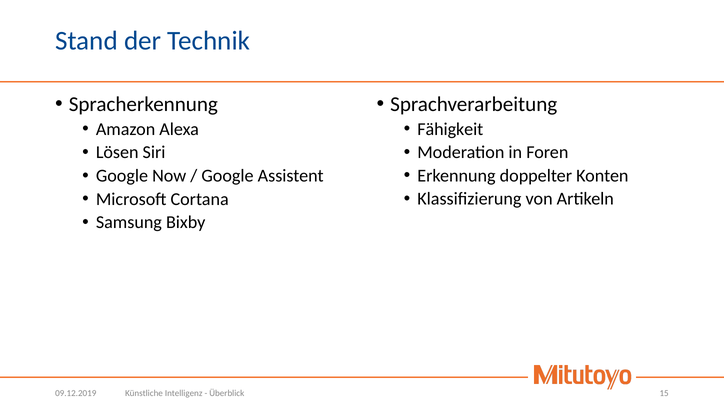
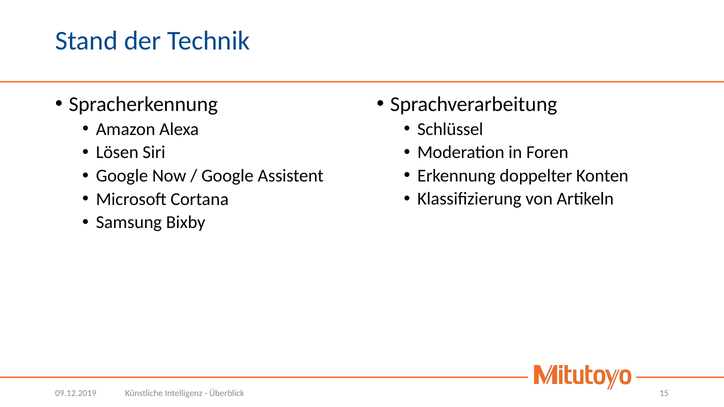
Fähigkeit: Fähigkeit -> Schlüssel
